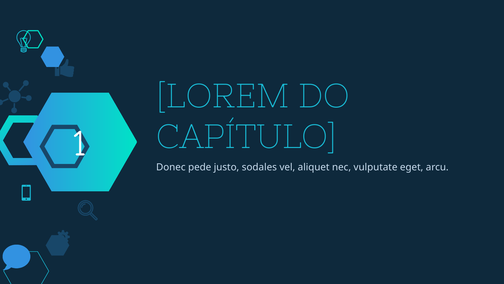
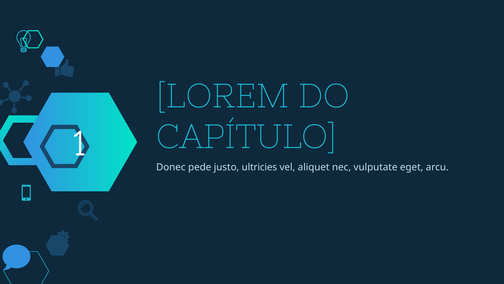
sodales: sodales -> ultricies
